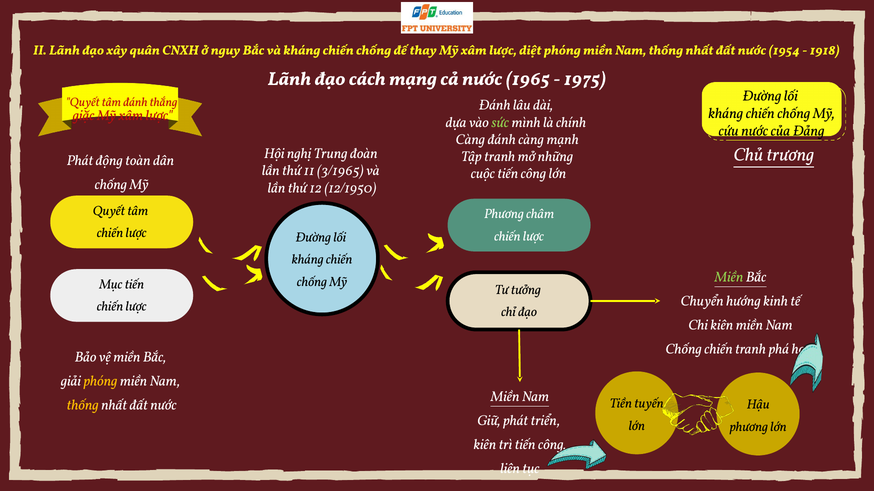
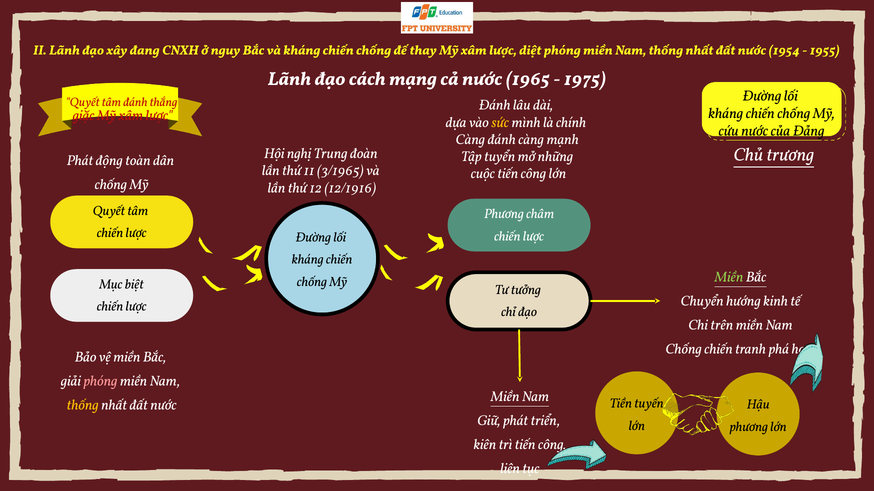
quân: quân -> đang
1918: 1918 -> 1955
sức colour: light green -> yellow
Tập tranh: tranh -> tuyển
12/1950: 12/1950 -> 12/1916
Mục tiến: tiến -> biệt
Chi kiên: kiên -> trên
phóng at (100, 381) colour: yellow -> pink
